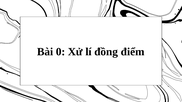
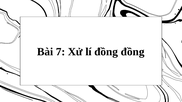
0: 0 -> 7
đồng điểm: điểm -> đồng
